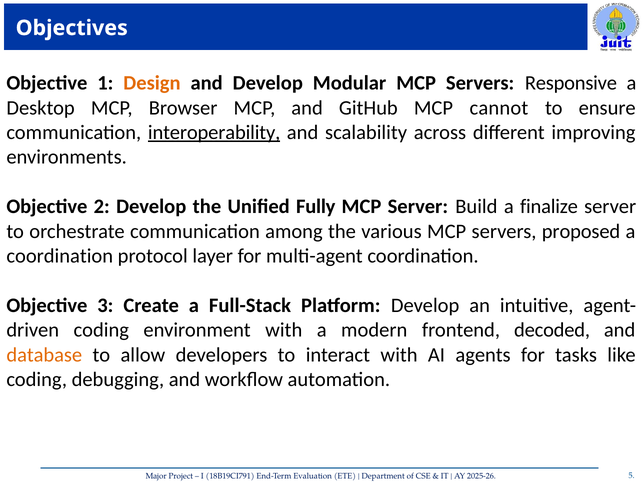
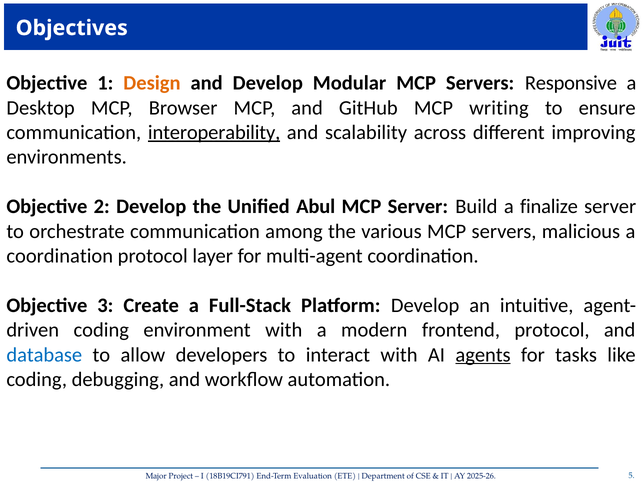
cannot: cannot -> writing
Fully: Fully -> Abul
proposed: proposed -> malicious
frontend decoded: decoded -> protocol
database colour: orange -> blue
agents underline: none -> present
